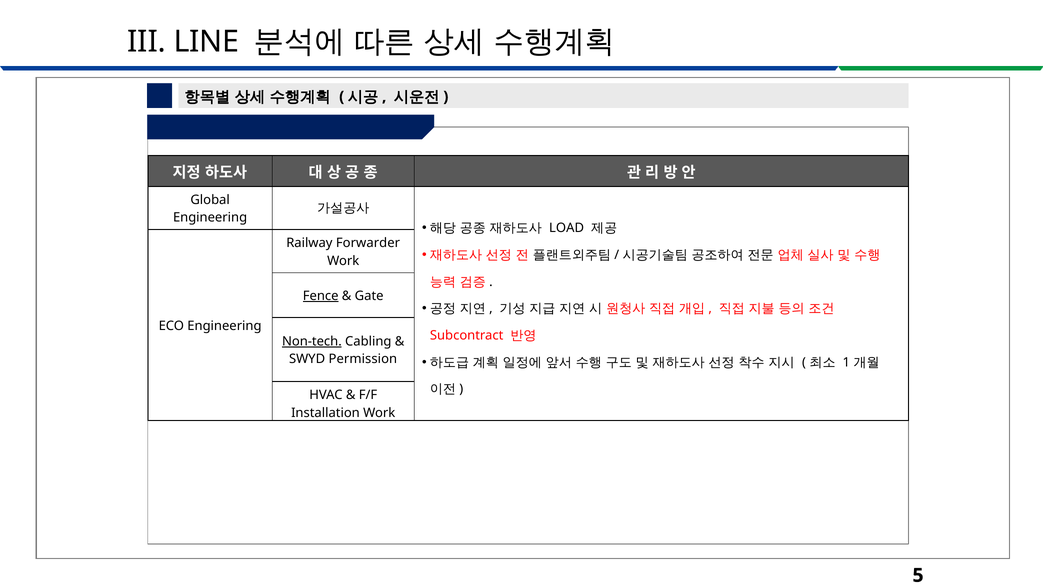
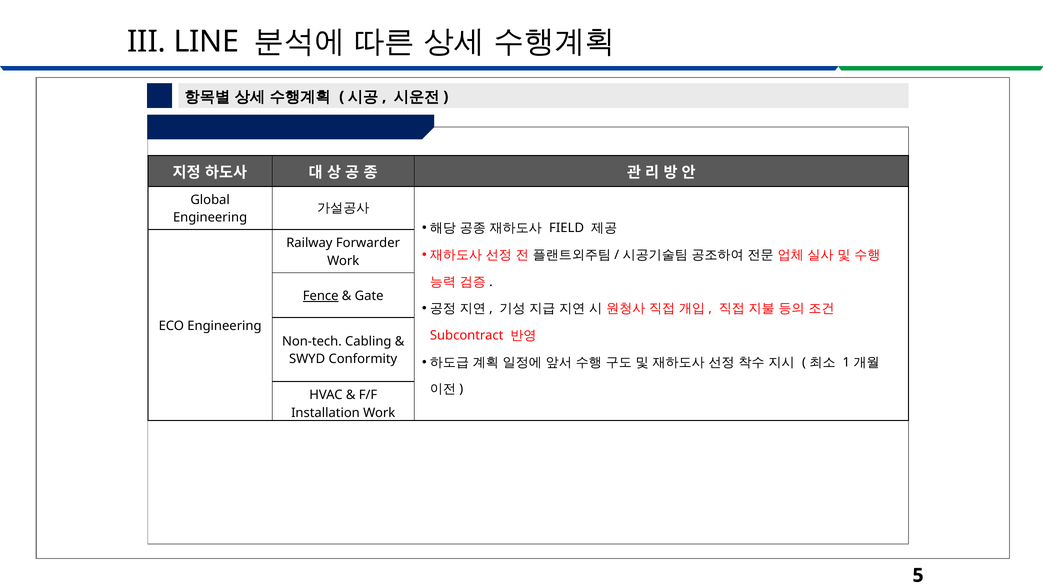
LOAD: LOAD -> FIELD
Non-tech underline: present -> none
Permission: Permission -> Conformity
